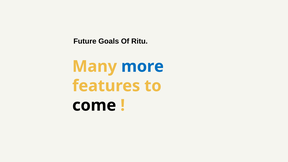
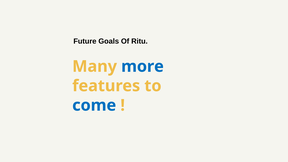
come colour: black -> blue
